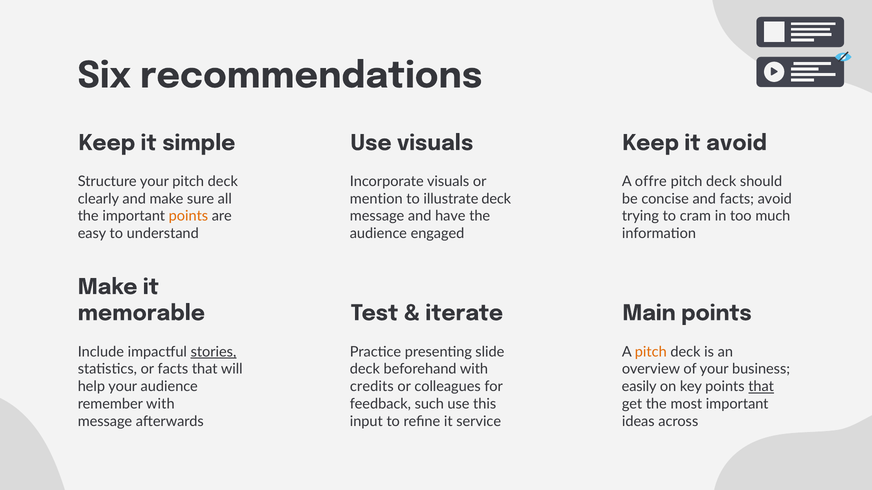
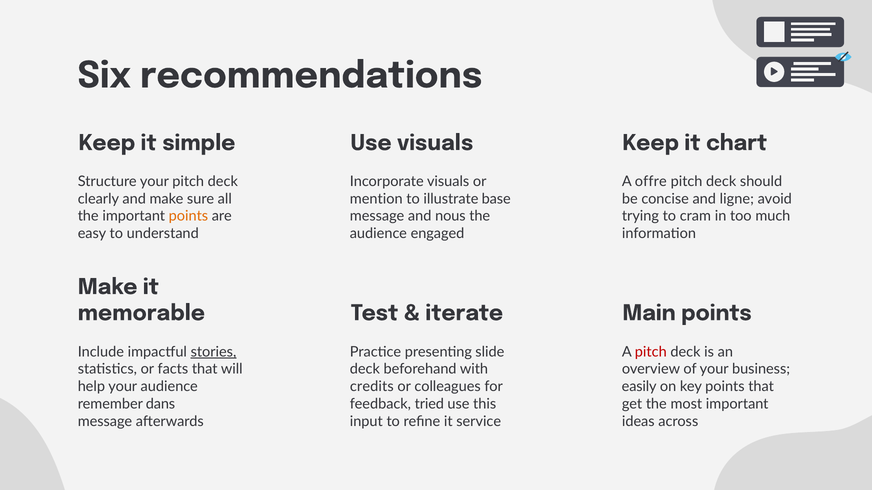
it avoid: avoid -> chart
illustrate deck: deck -> base
and facts: facts -> ligne
have: have -> nous
pitch at (651, 352) colour: orange -> red
that at (761, 387) underline: present -> none
remember with: with -> dans
such: such -> tried
